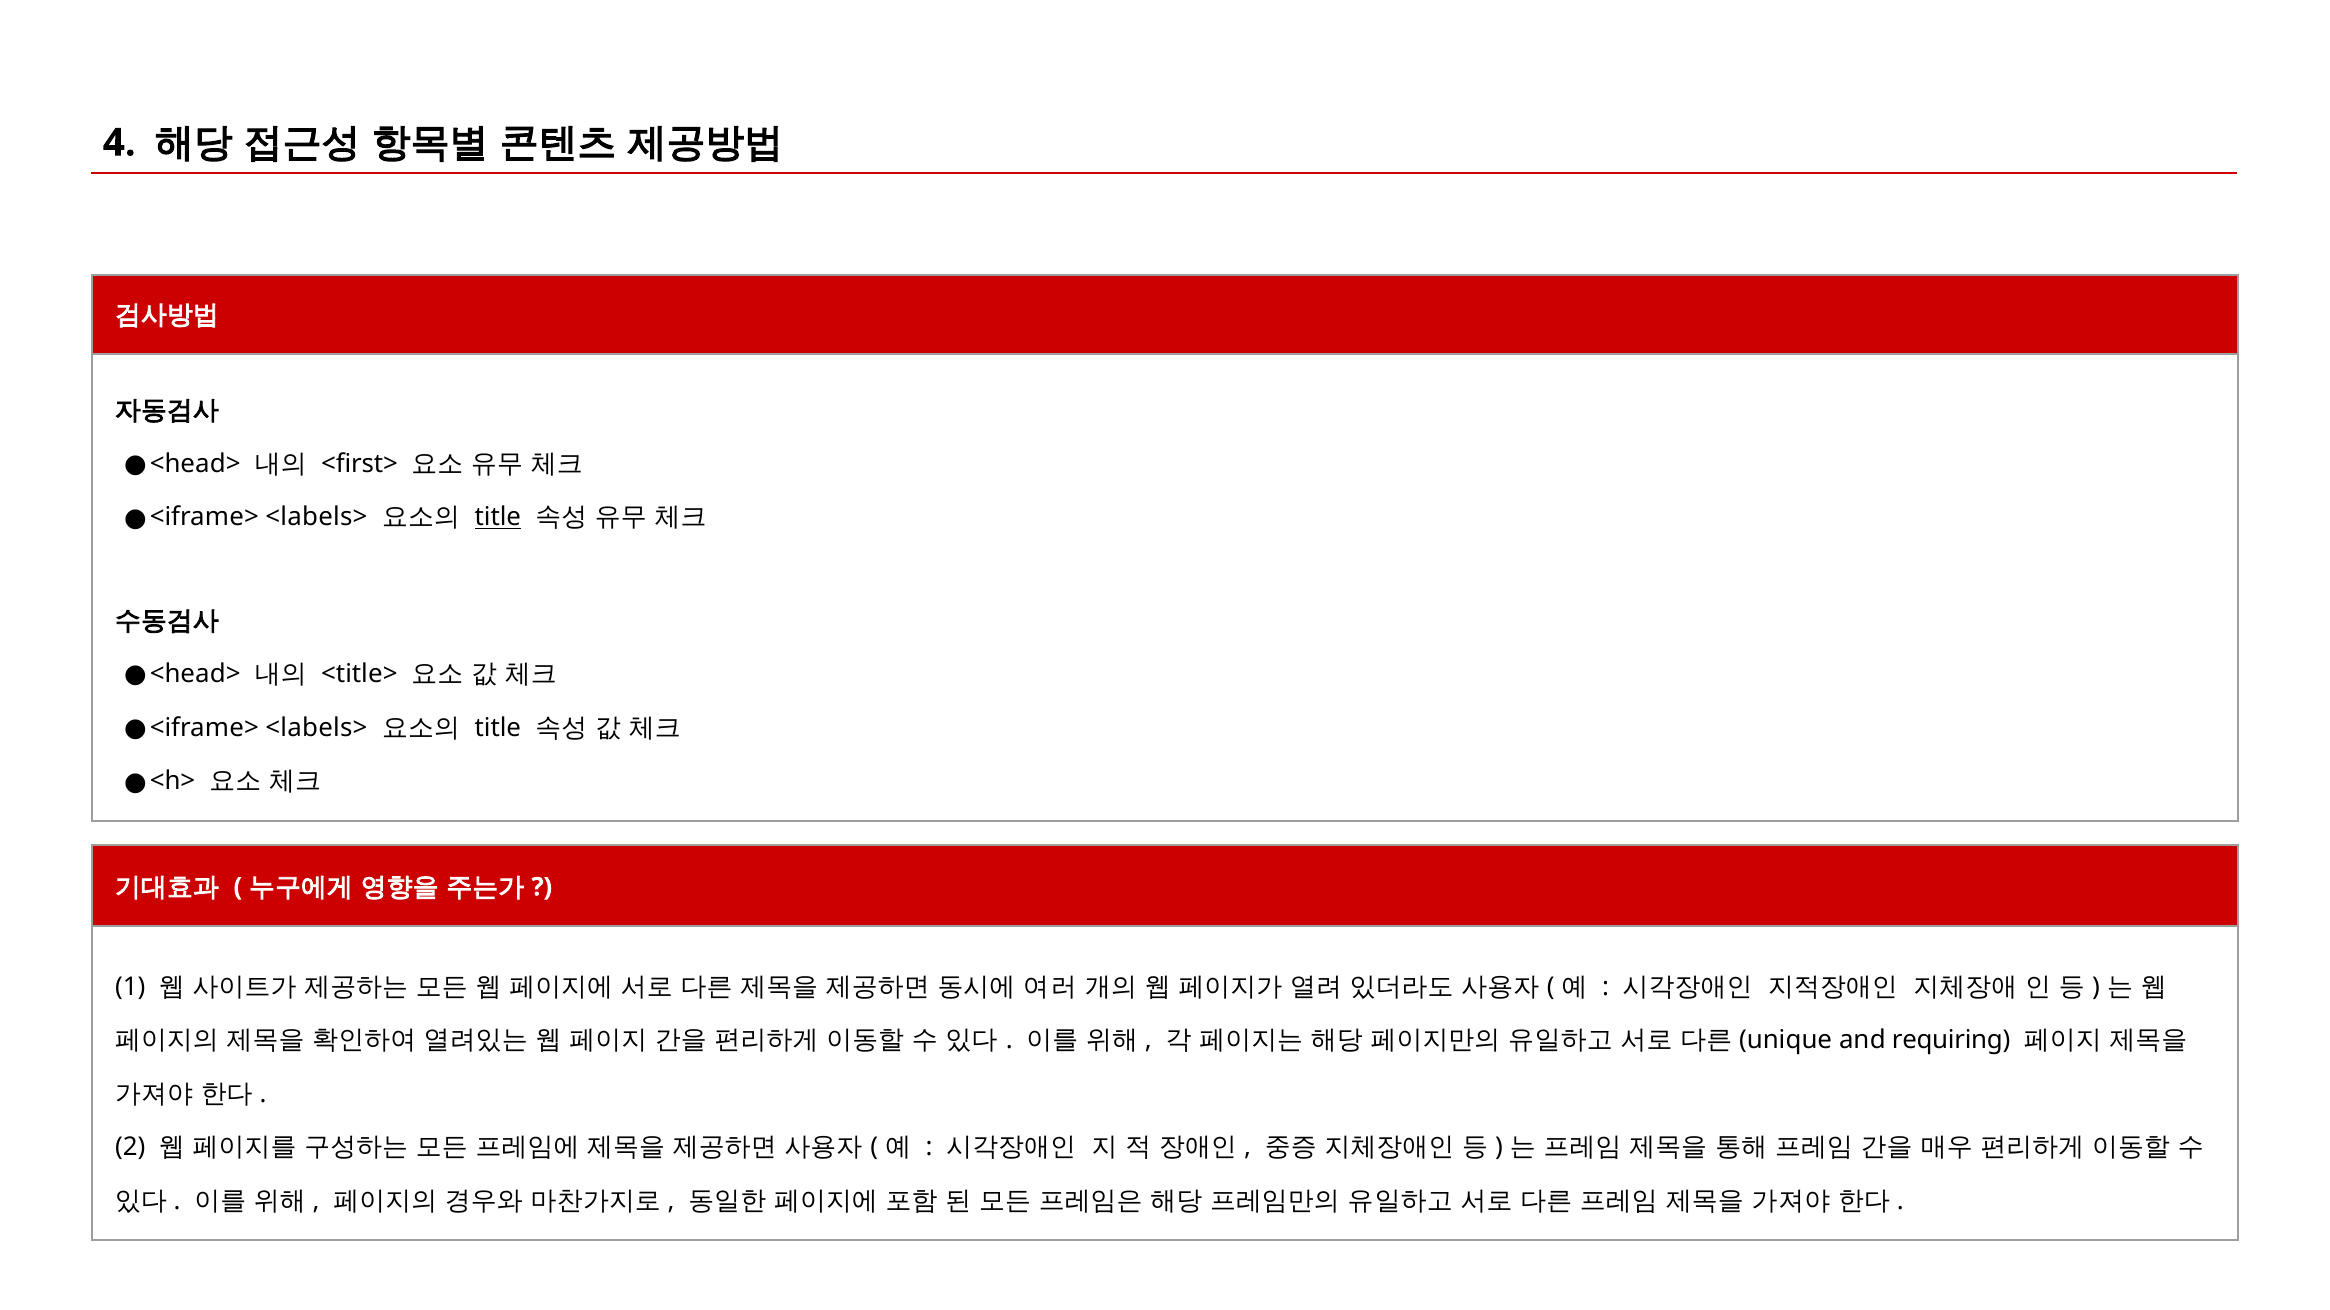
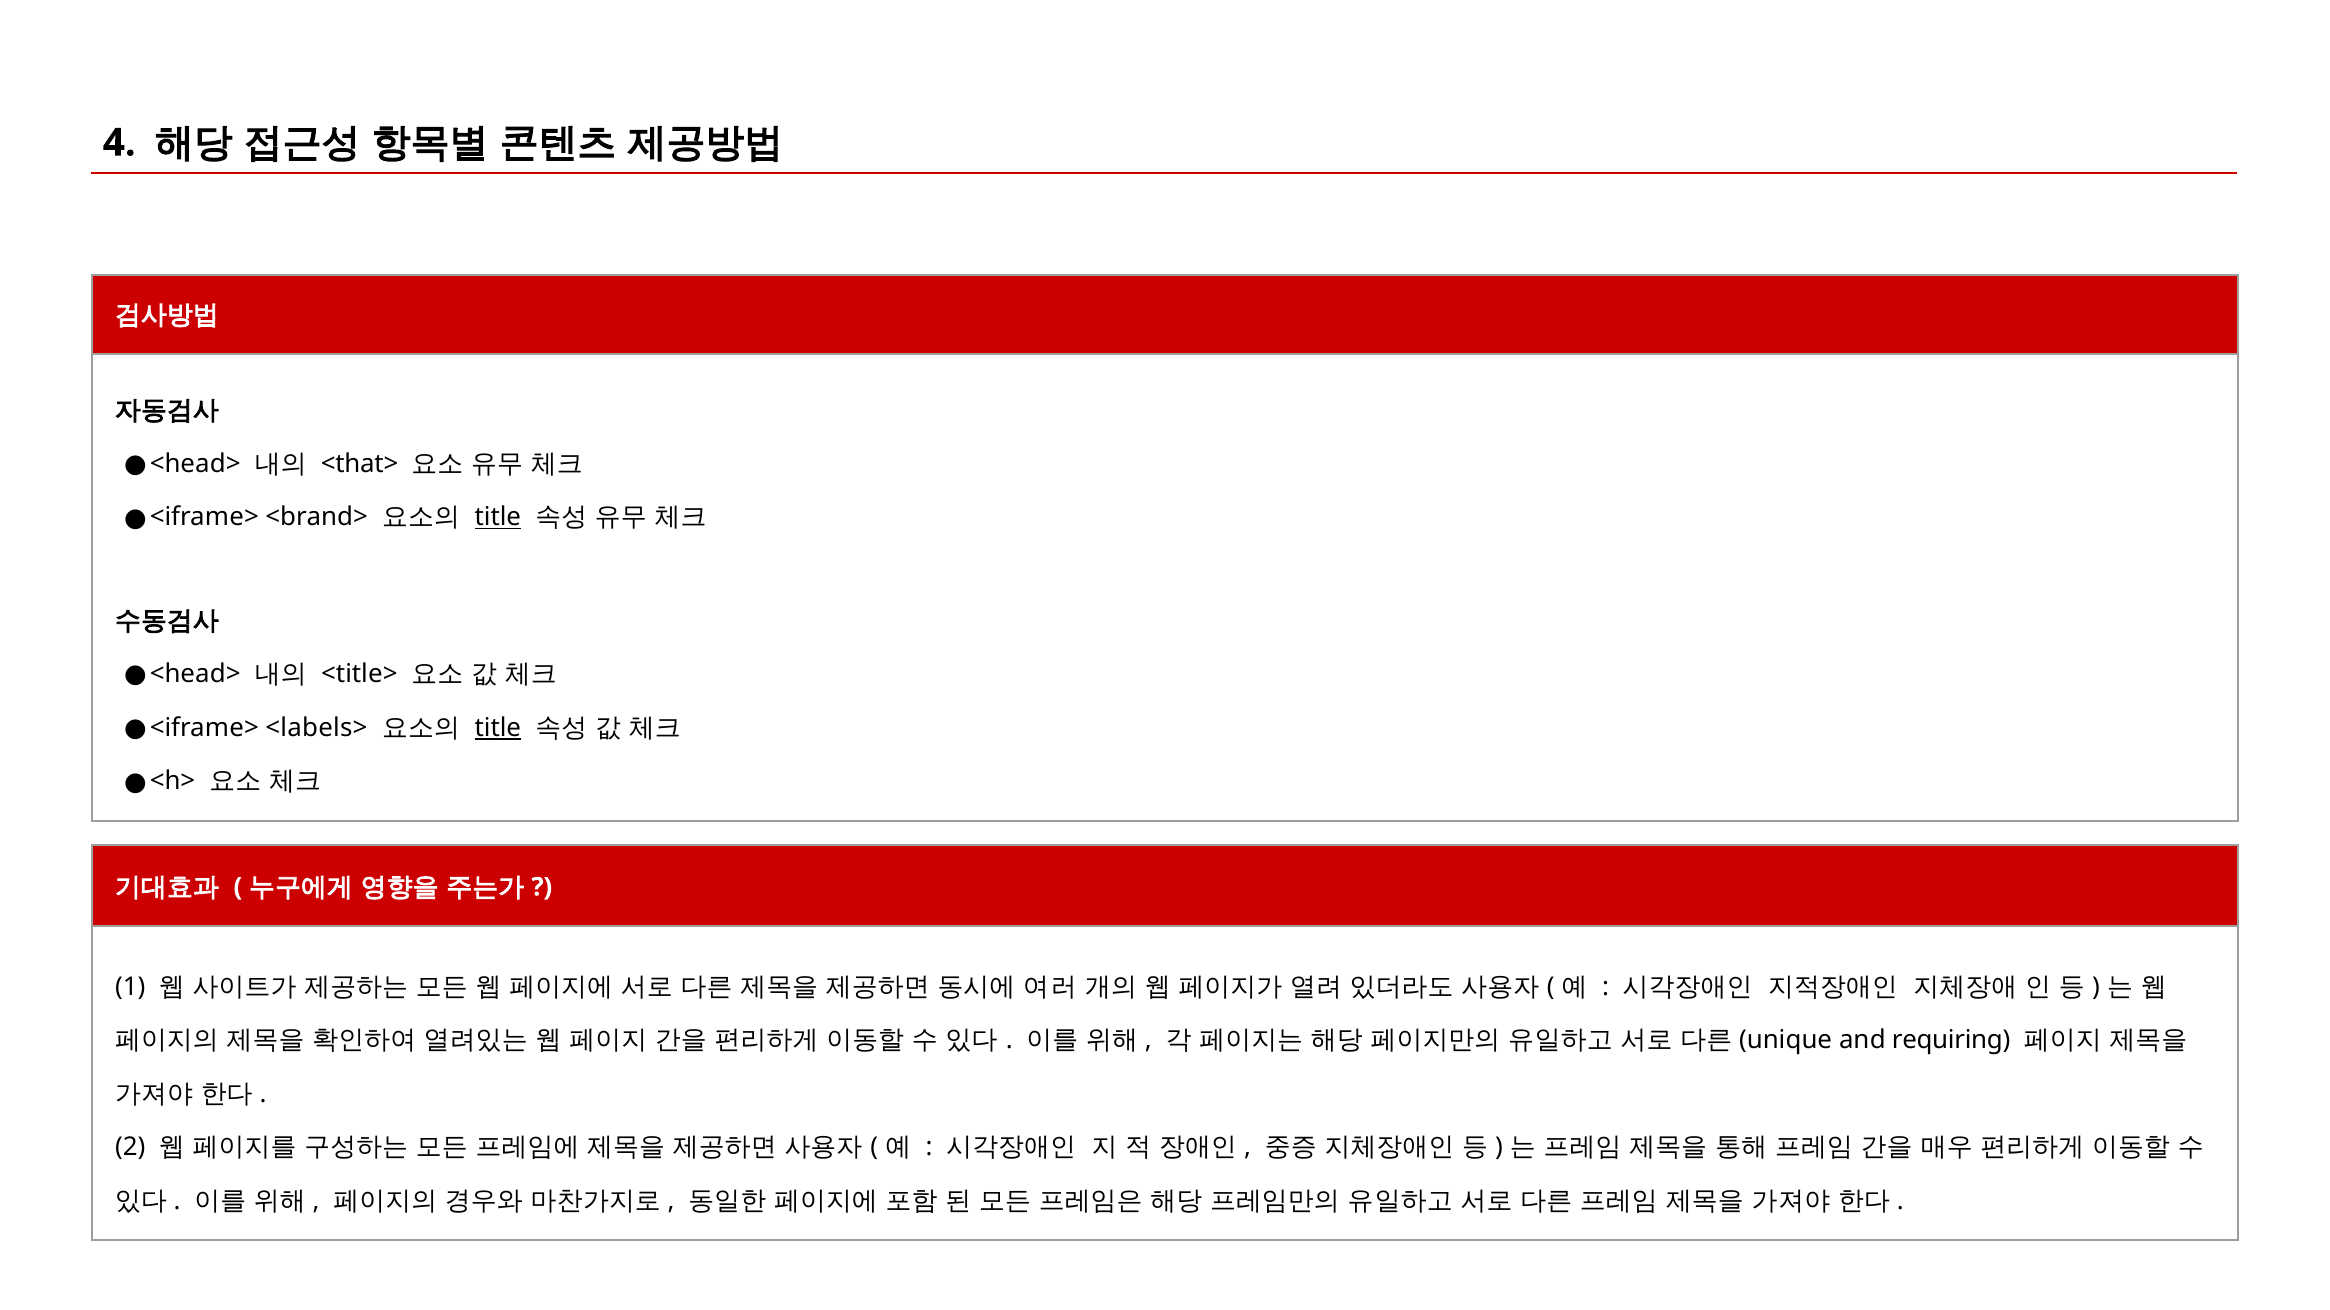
<first>: <first> -> <that>
<labels> at (316, 518): <labels> -> <brand>
title at (498, 728) underline: none -> present
